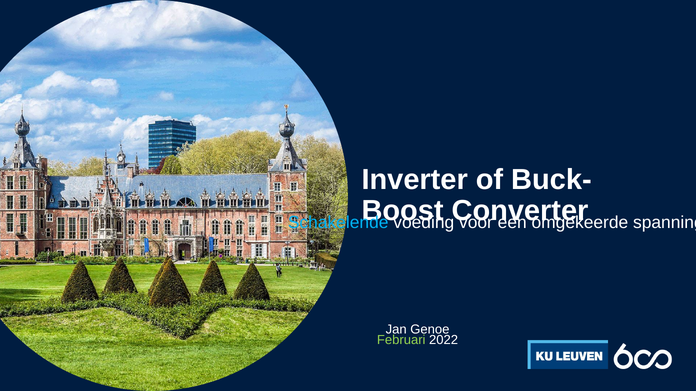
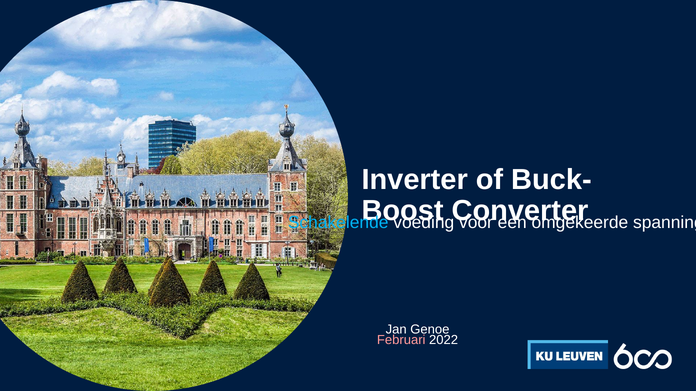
Februari colour: light green -> pink
